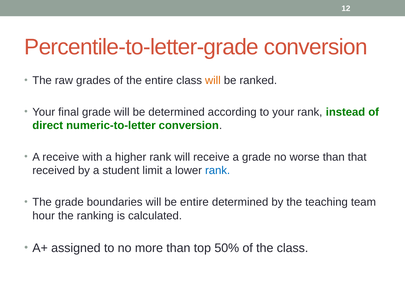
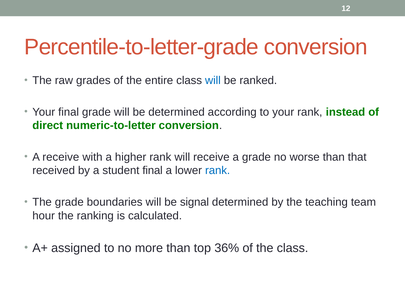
will at (213, 80) colour: orange -> blue
student limit: limit -> final
be entire: entire -> signal
50%: 50% -> 36%
